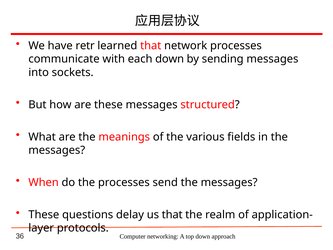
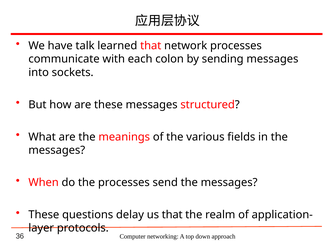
retr: retr -> talk
each down: down -> colon
